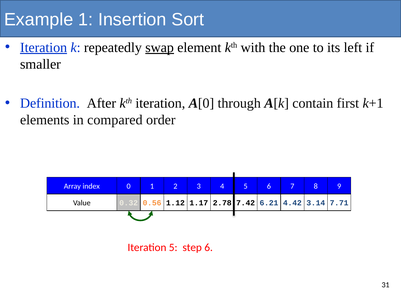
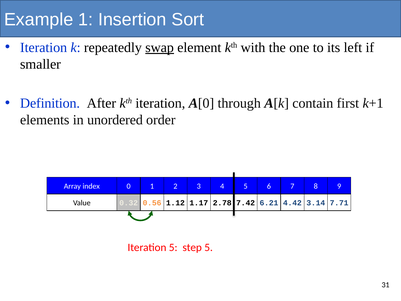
Iteration at (44, 47) underline: present -> none
compared: compared -> unordered
step 6: 6 -> 5
